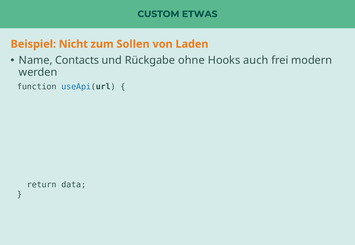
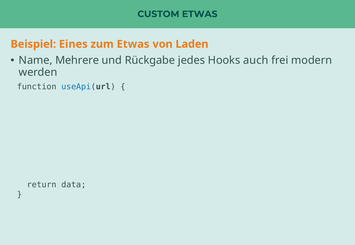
Nicht: Nicht -> Eines
zum Sollen: Sollen -> Etwas
Contacts: Contacts -> Mehrere
ohne: ohne -> jedes
